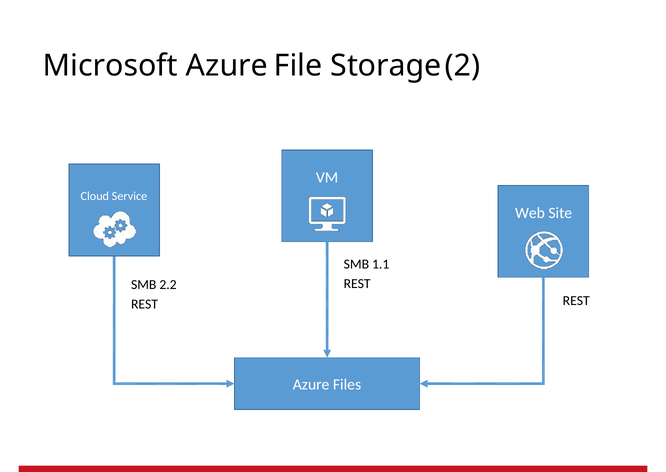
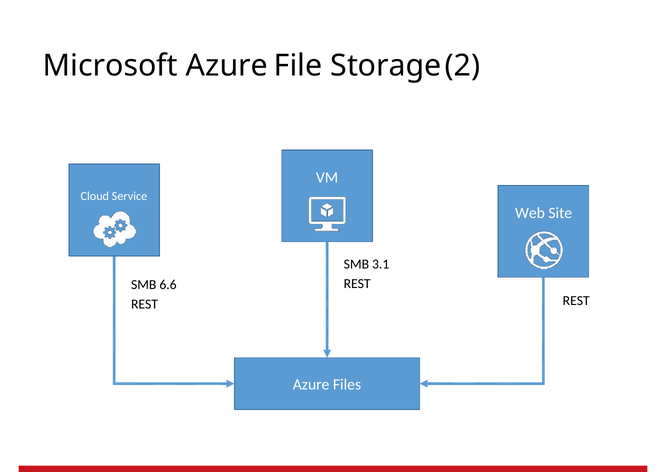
1.1: 1.1 -> 3.1
2.2: 2.2 -> 6.6
